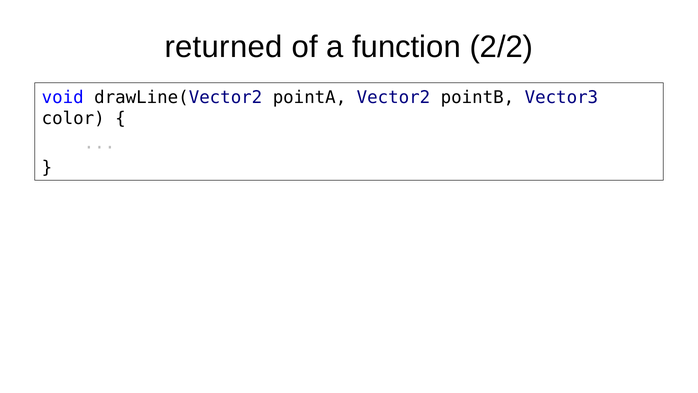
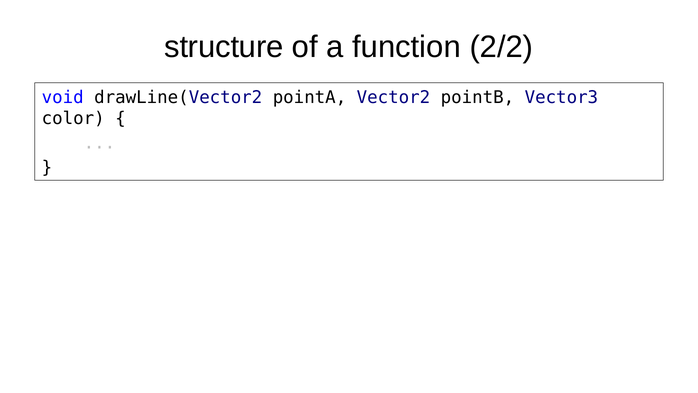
returned: returned -> structure
